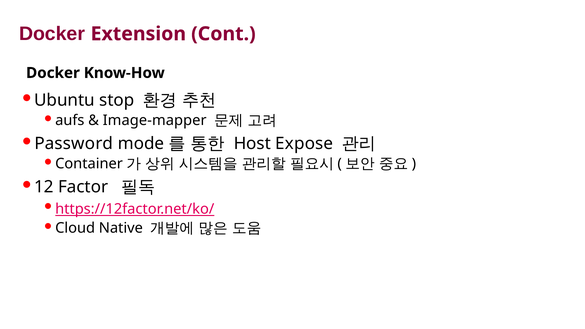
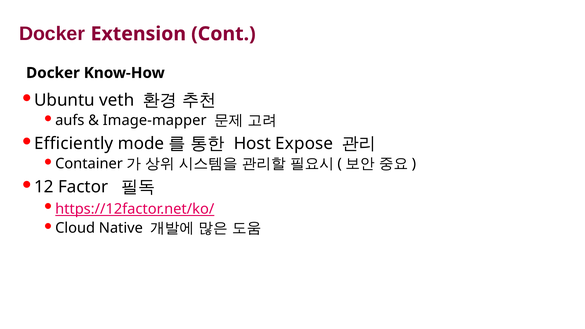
stop: stop -> veth
Password: Password -> Efficiently
